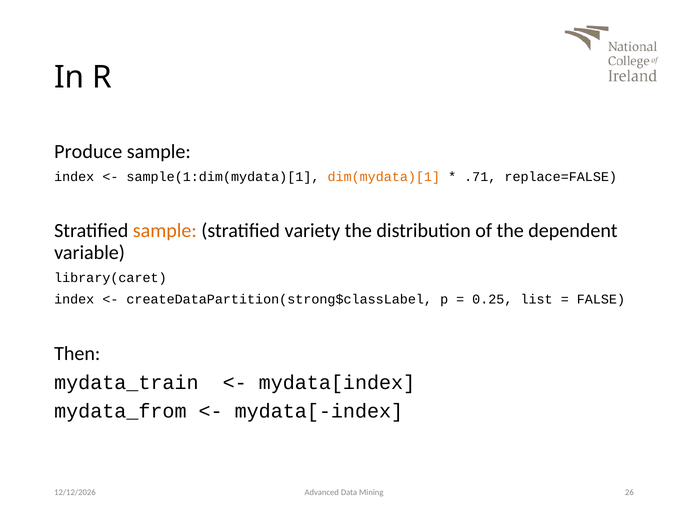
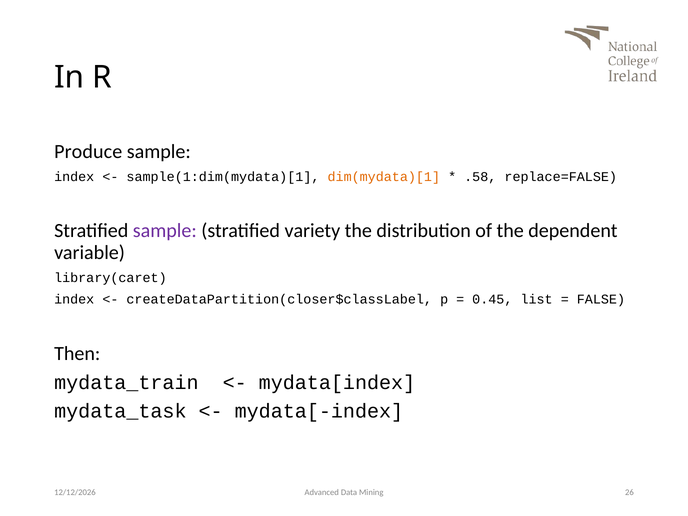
.71: .71 -> .58
sample at (165, 231) colour: orange -> purple
createDataPartition(strong$classLabel: createDataPartition(strong$classLabel -> createDataPartition(closer$classLabel
0.25: 0.25 -> 0.45
mydata_from: mydata_from -> mydata_task
